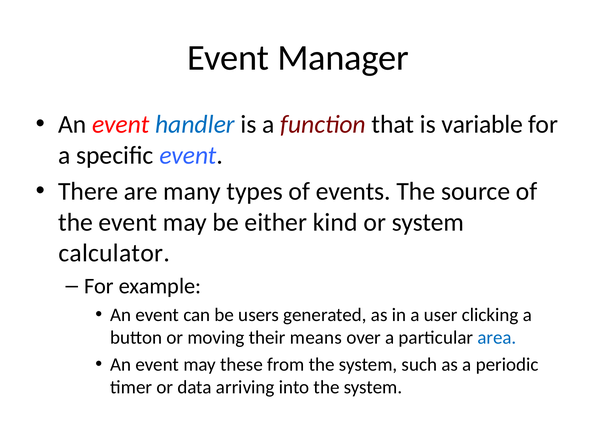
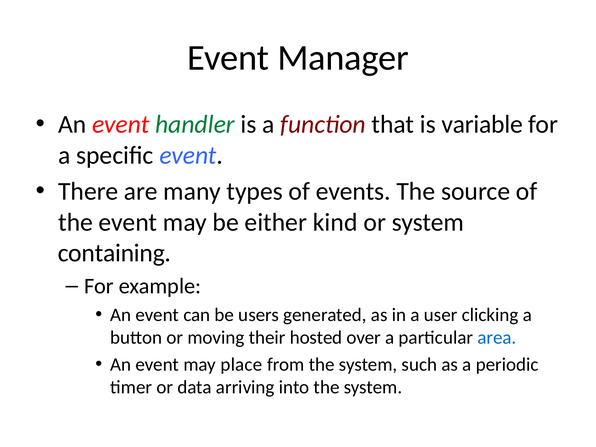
handler colour: blue -> green
calculator: calculator -> containing
means: means -> hosted
these: these -> place
